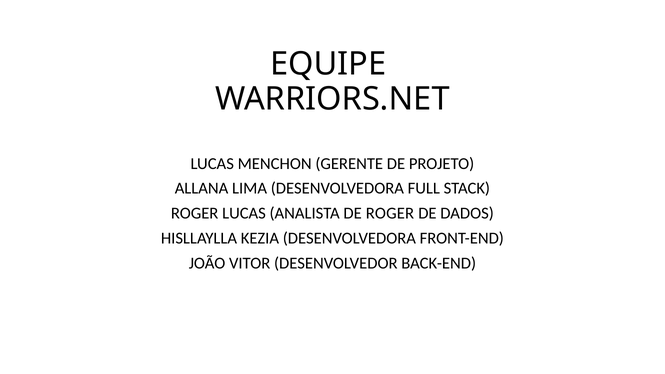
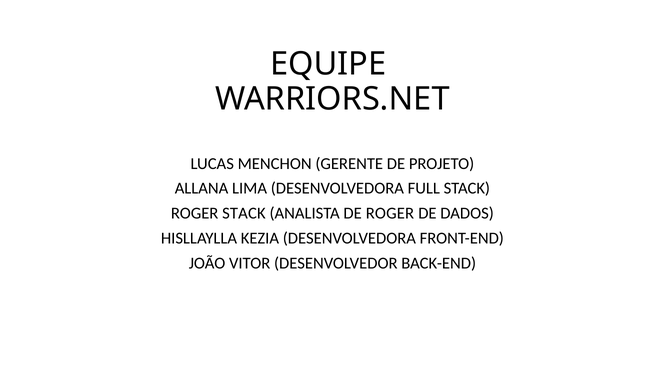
ROGER LUCAS: LUCAS -> STACK
